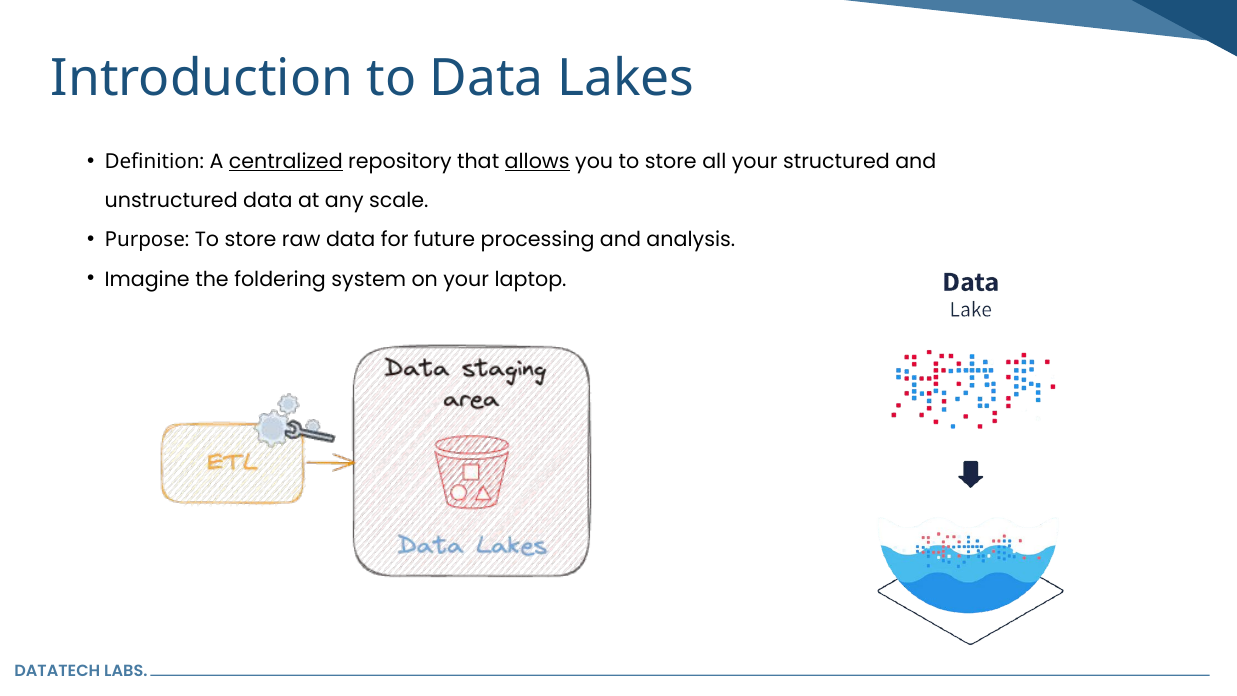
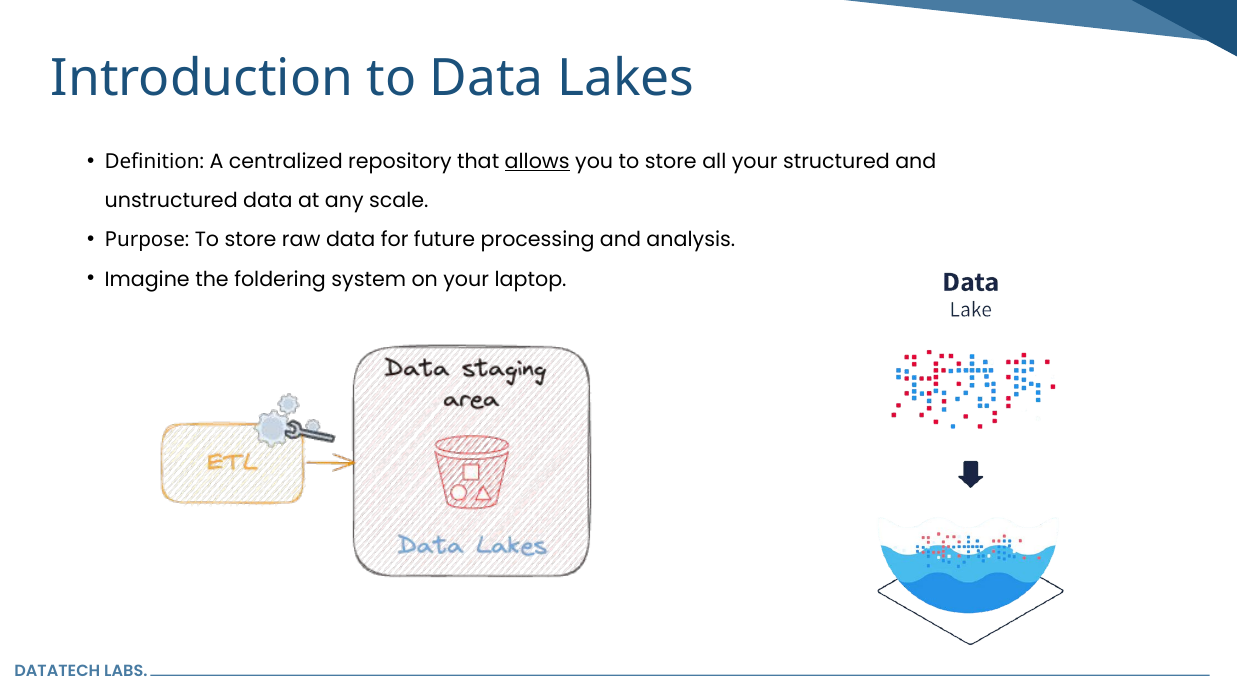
centralized underline: present -> none
